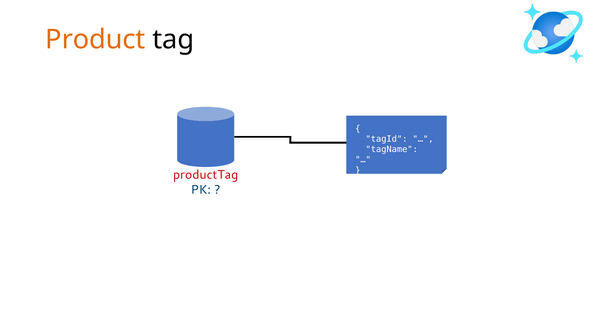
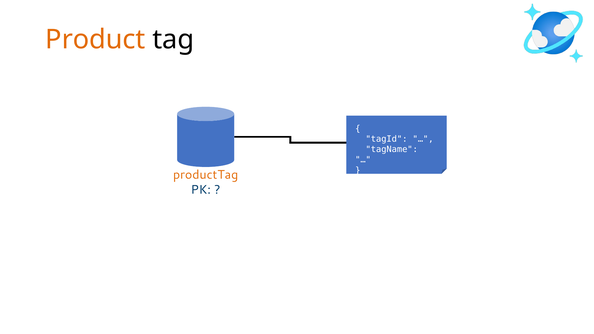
productTag colour: red -> orange
